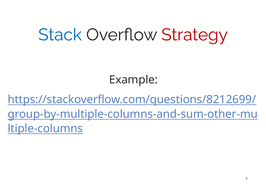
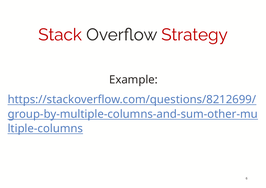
Stack colour: blue -> red
